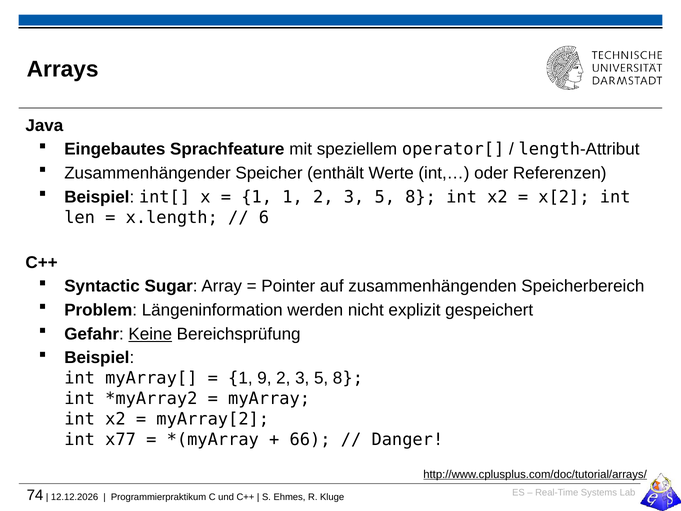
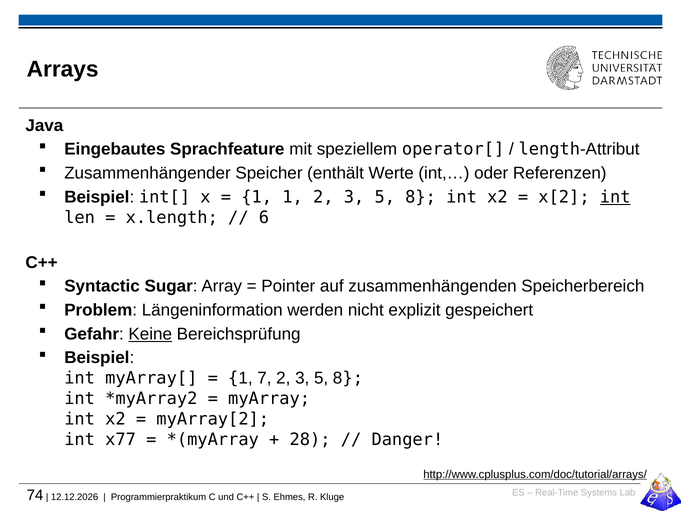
int at (615, 197) underline: none -> present
9: 9 -> 7
66: 66 -> 28
